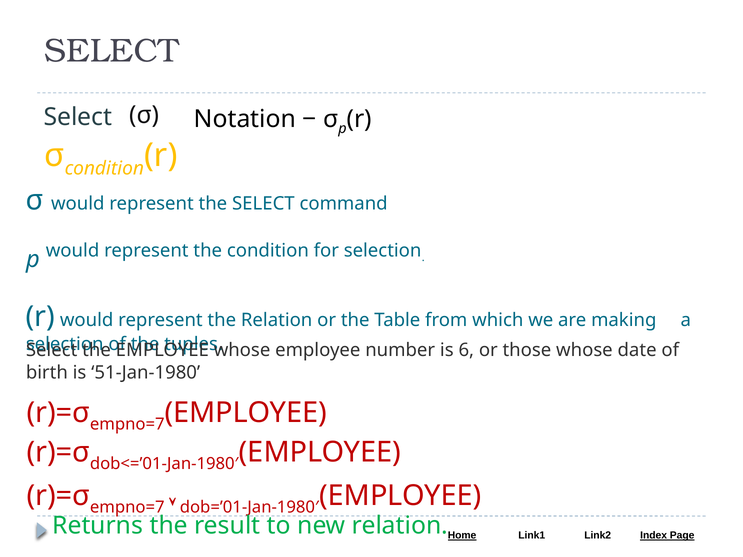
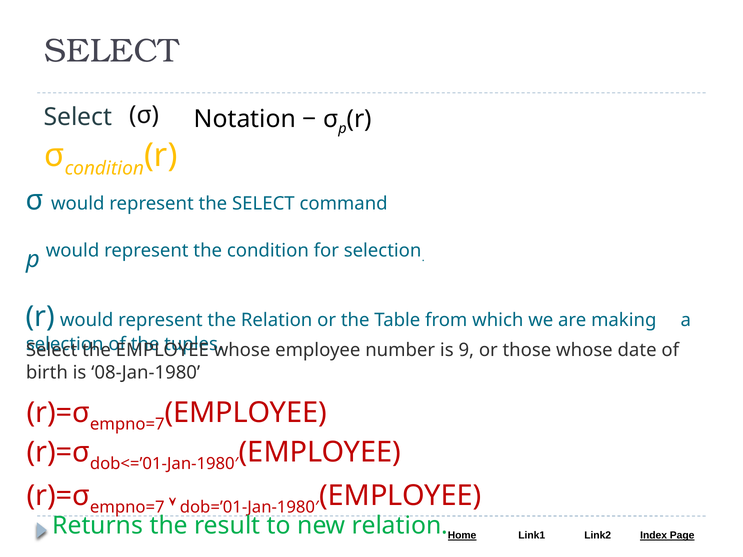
6: 6 -> 9
51-Jan-1980: 51-Jan-1980 -> 08-Jan-1980
